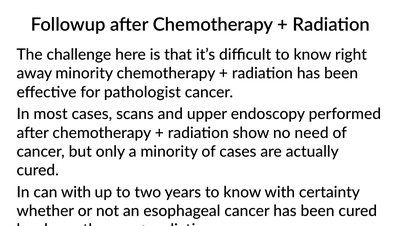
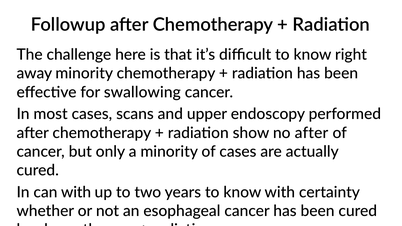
pathologist: pathologist -> swallowing
no need: need -> after
